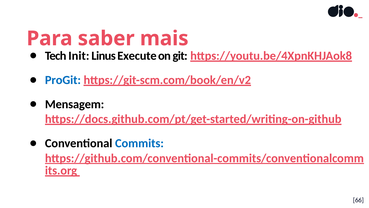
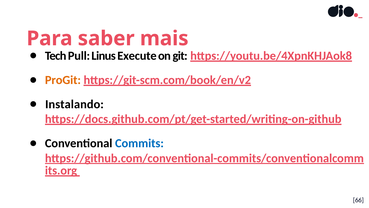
Init: Init -> Pull
ProGit colour: blue -> orange
Mensagem: Mensagem -> Instalando
